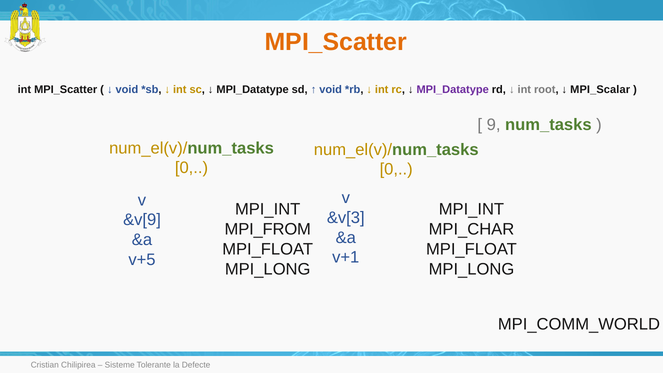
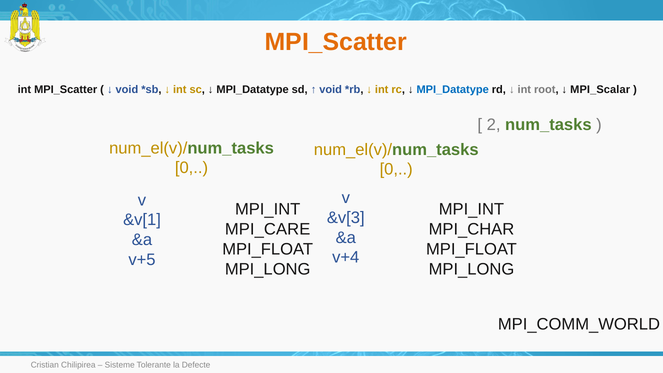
MPI_Datatype at (453, 90) colour: purple -> blue
9: 9 -> 2
&v[9: &v[9 -> &v[1
MPI_FROM: MPI_FROM -> MPI_CARE
v+1: v+1 -> v+4
